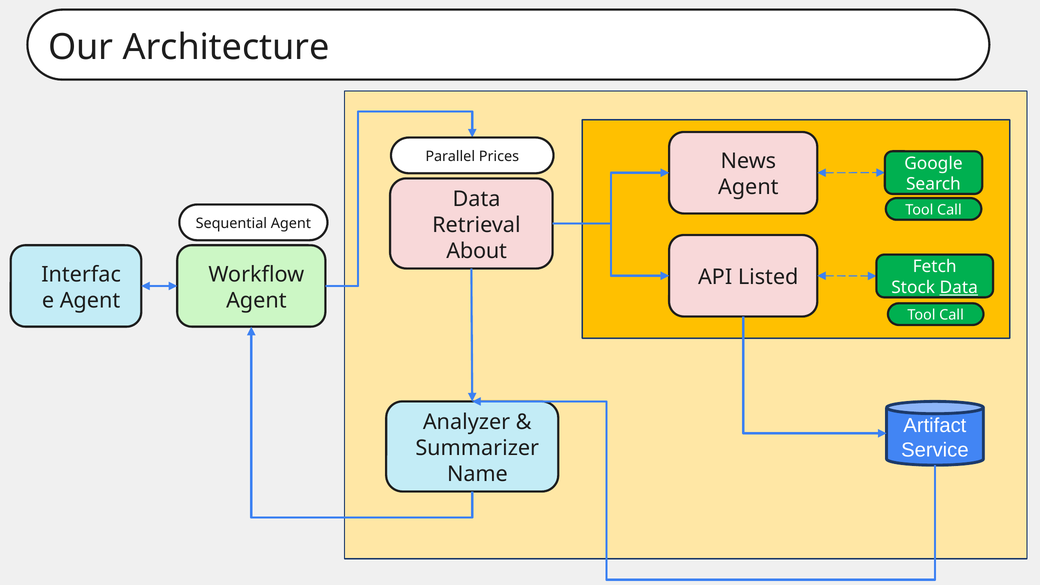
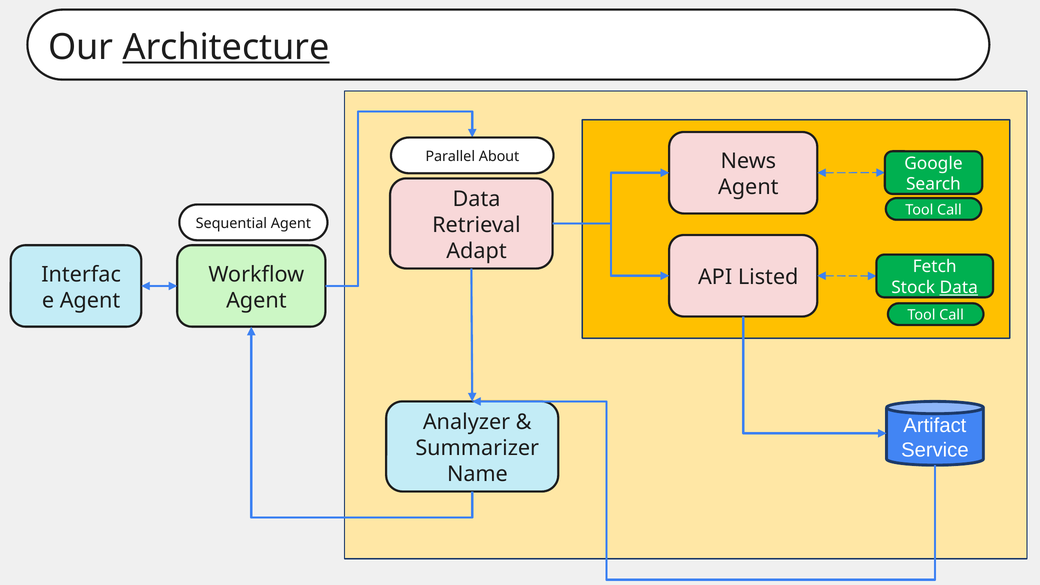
Architecture underline: none -> present
Prices: Prices -> About
About: About -> Adapt
